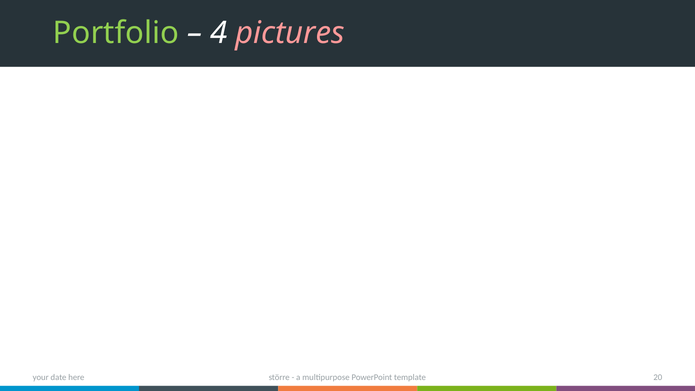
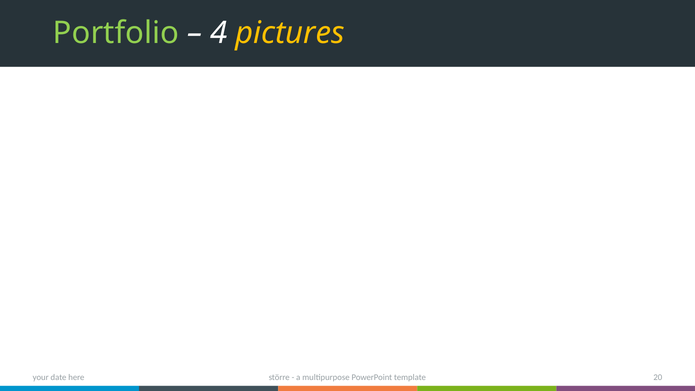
pictures colour: pink -> yellow
